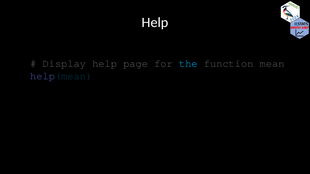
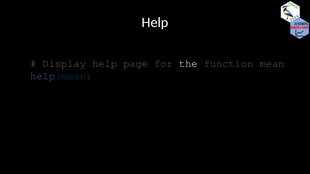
the colour: light blue -> white
